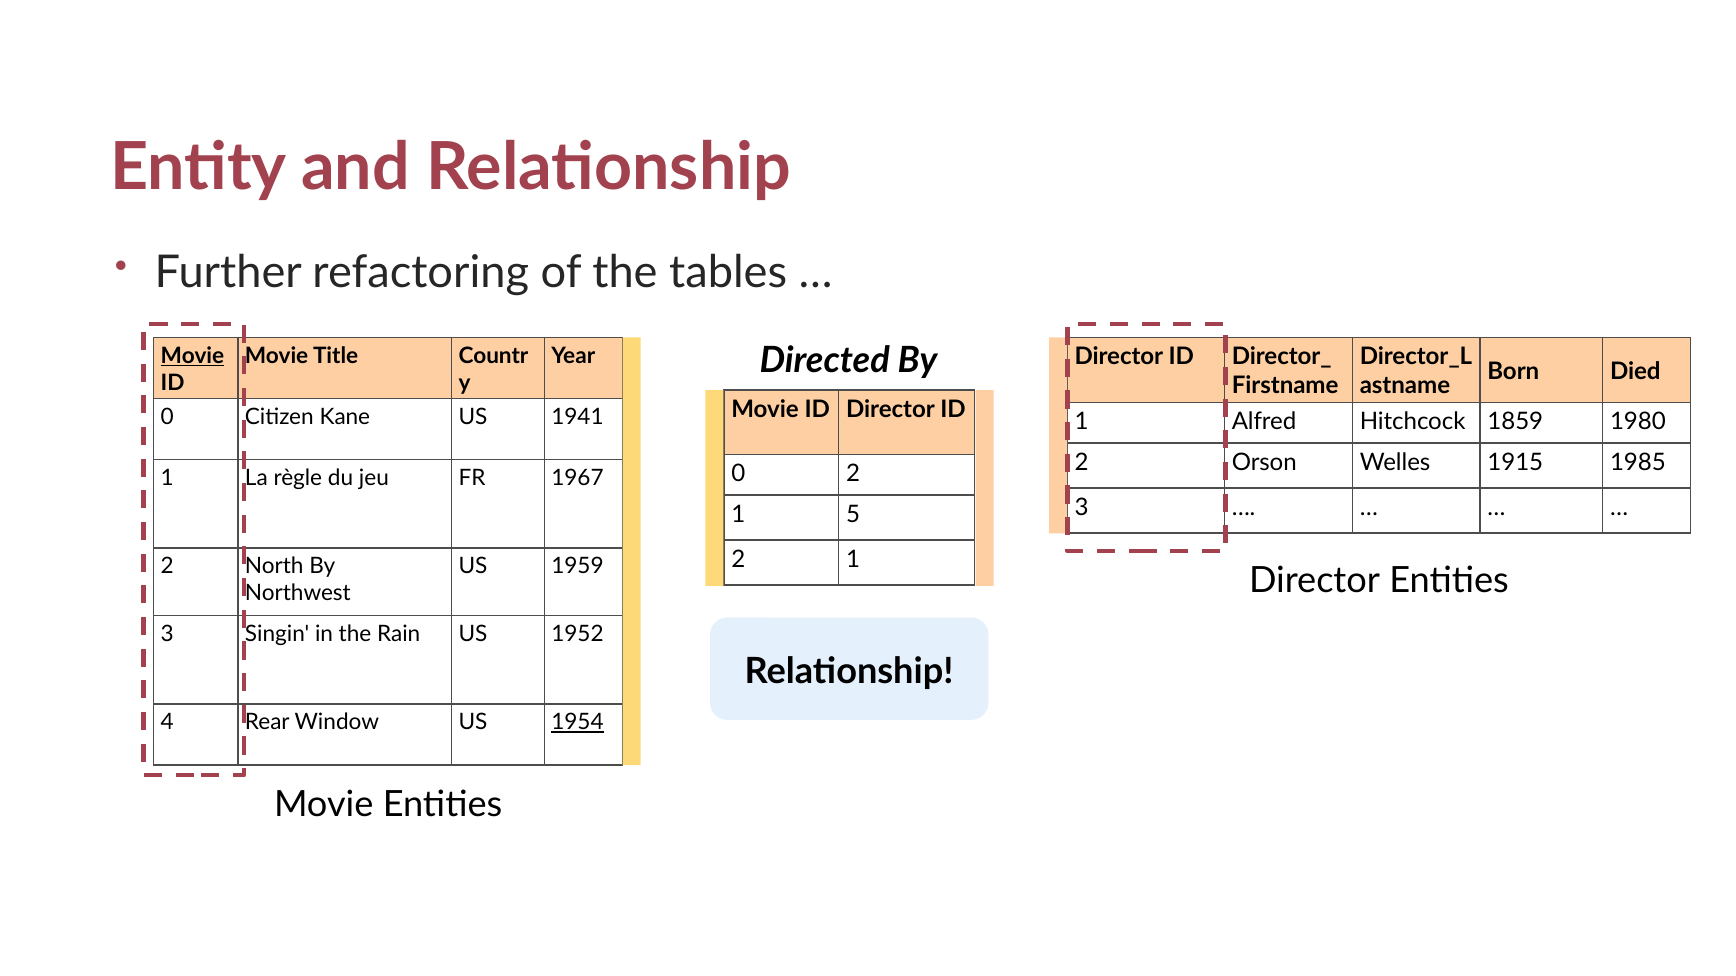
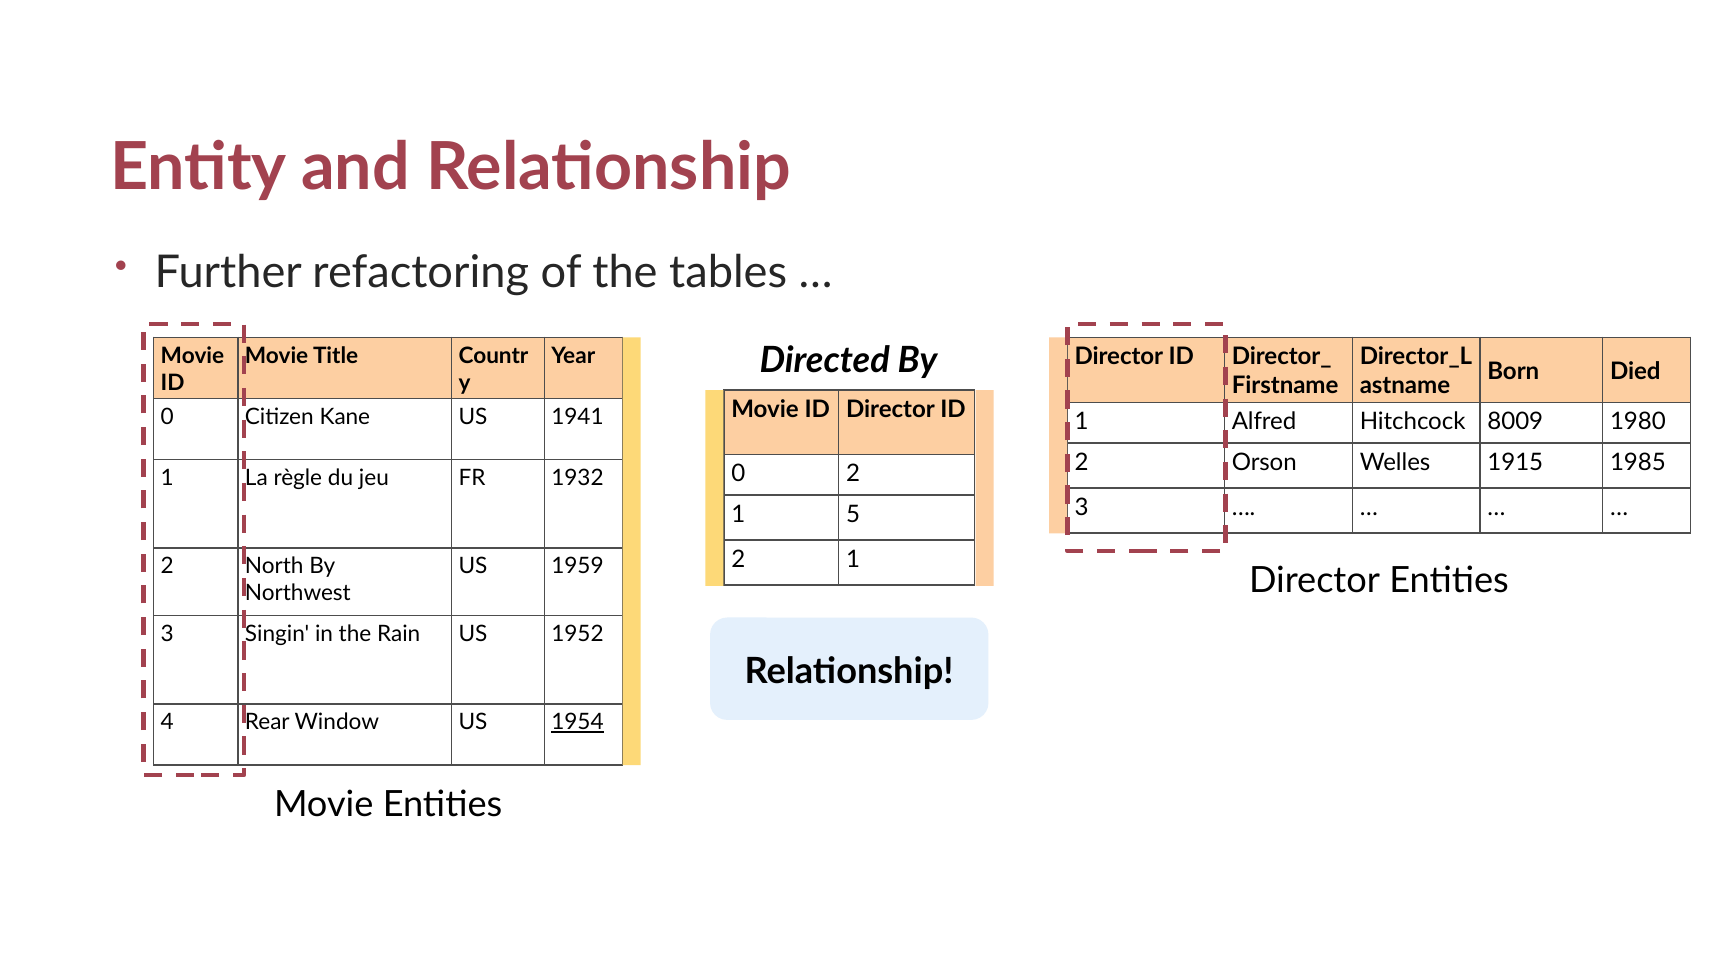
Movie at (192, 356) underline: present -> none
1859: 1859 -> 8009
1967: 1967 -> 1932
